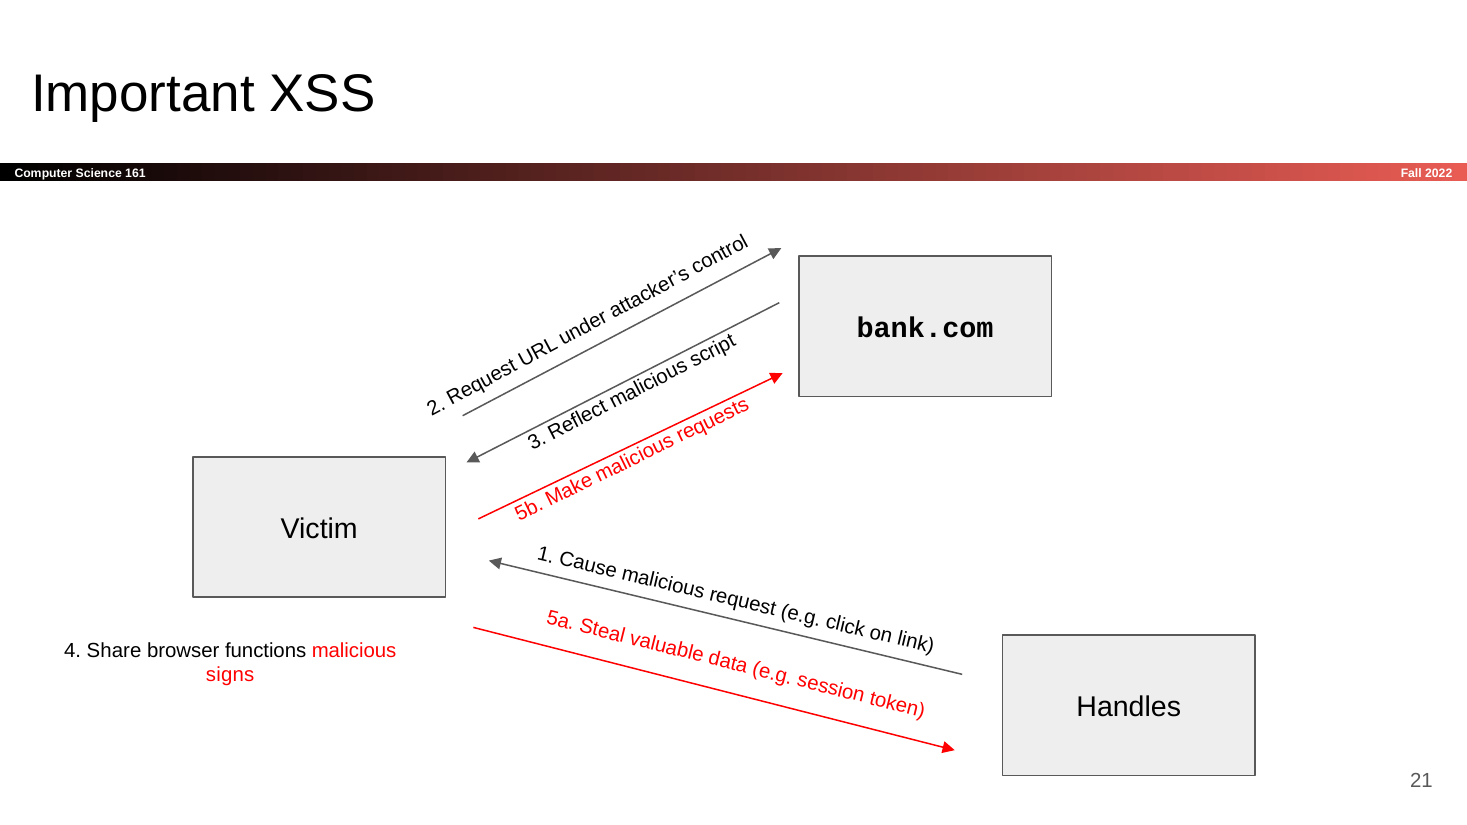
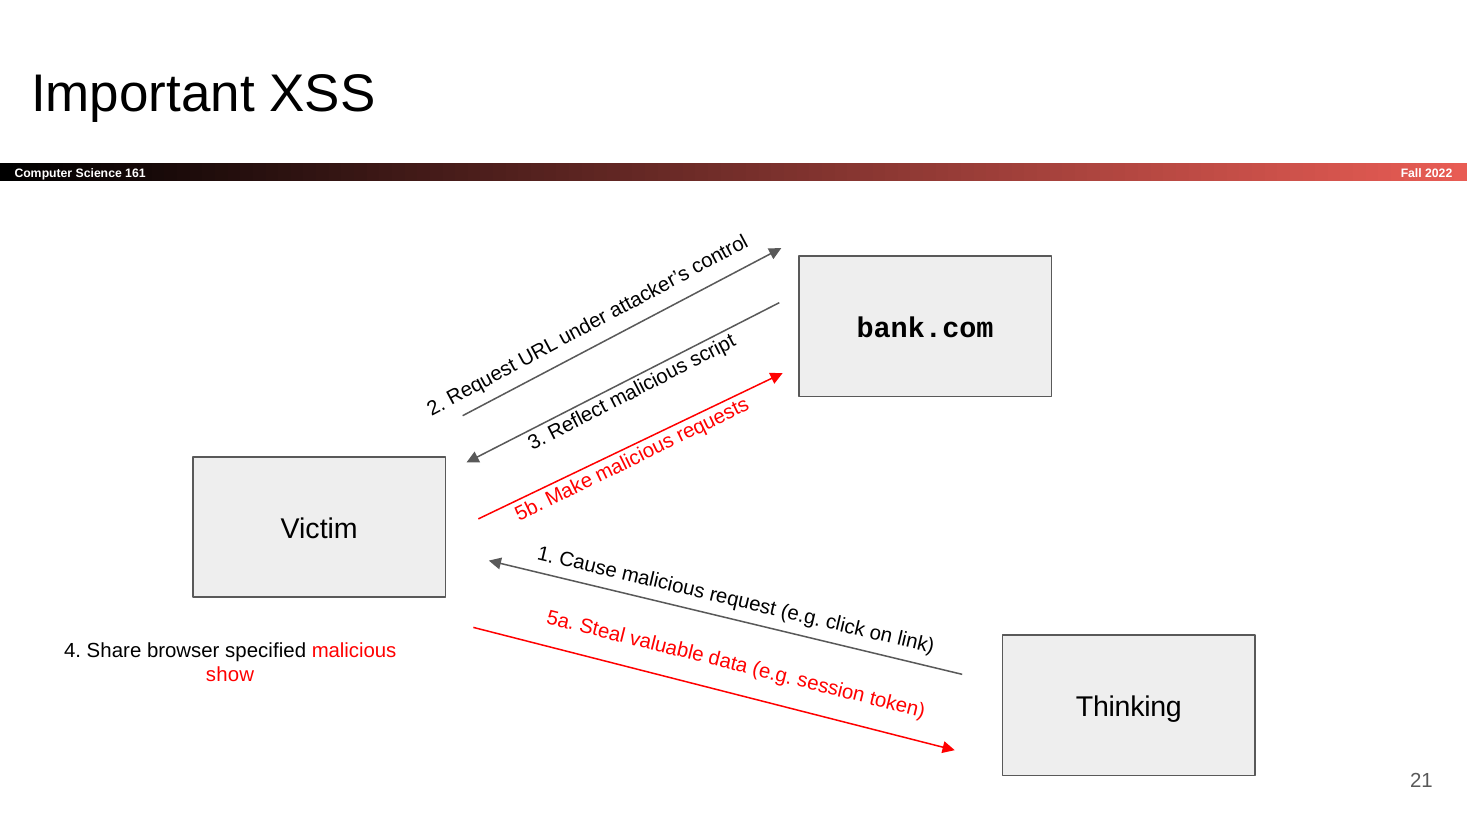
functions: functions -> specified
signs: signs -> show
Handles: Handles -> Thinking
